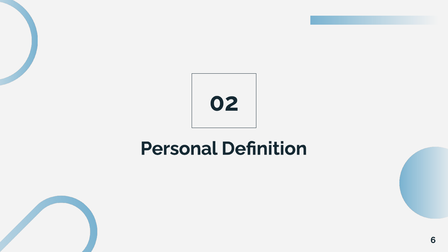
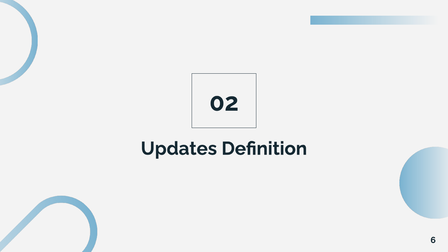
Personal: Personal -> Updates
